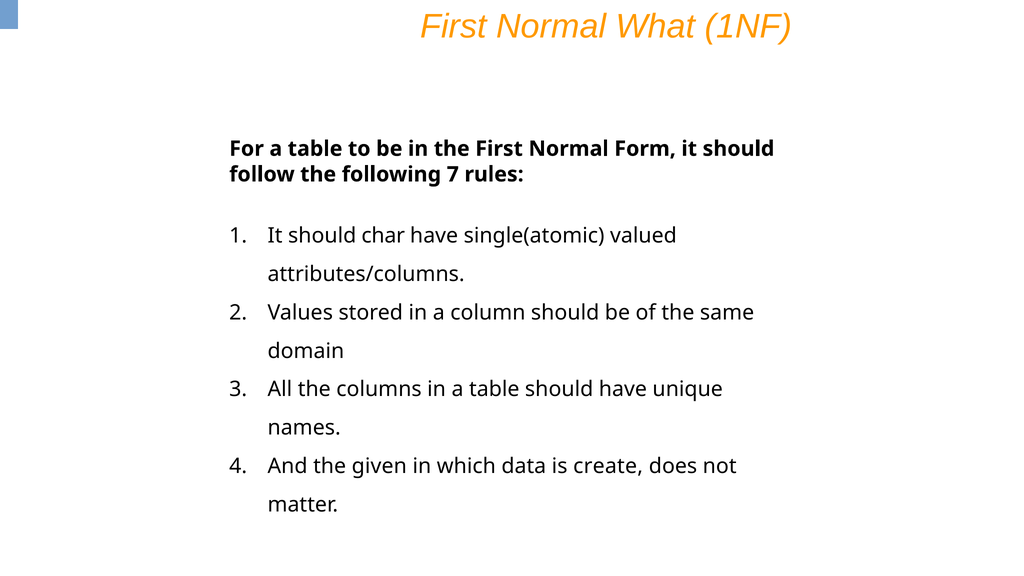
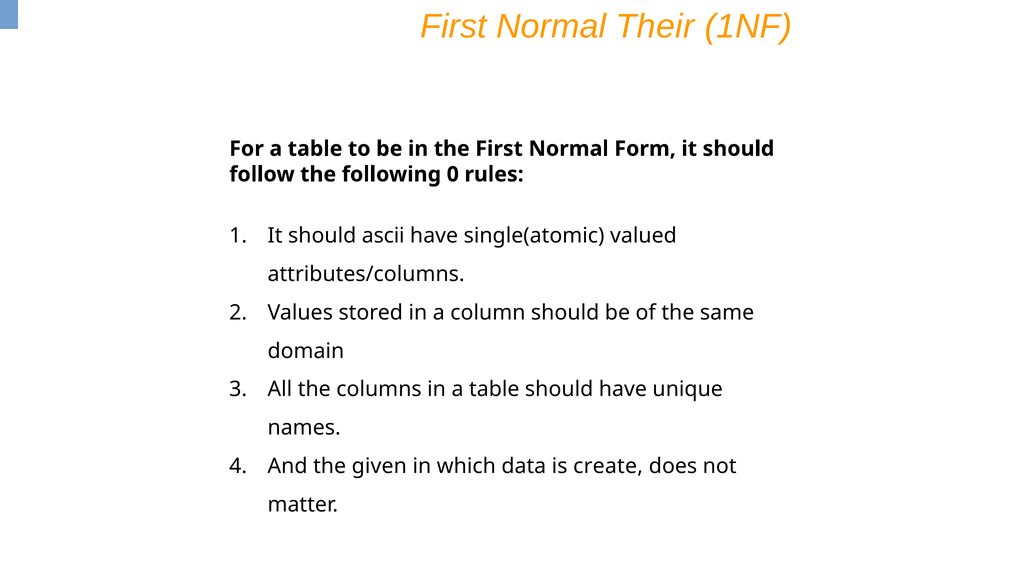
What: What -> Their
7: 7 -> 0
char: char -> ascii
